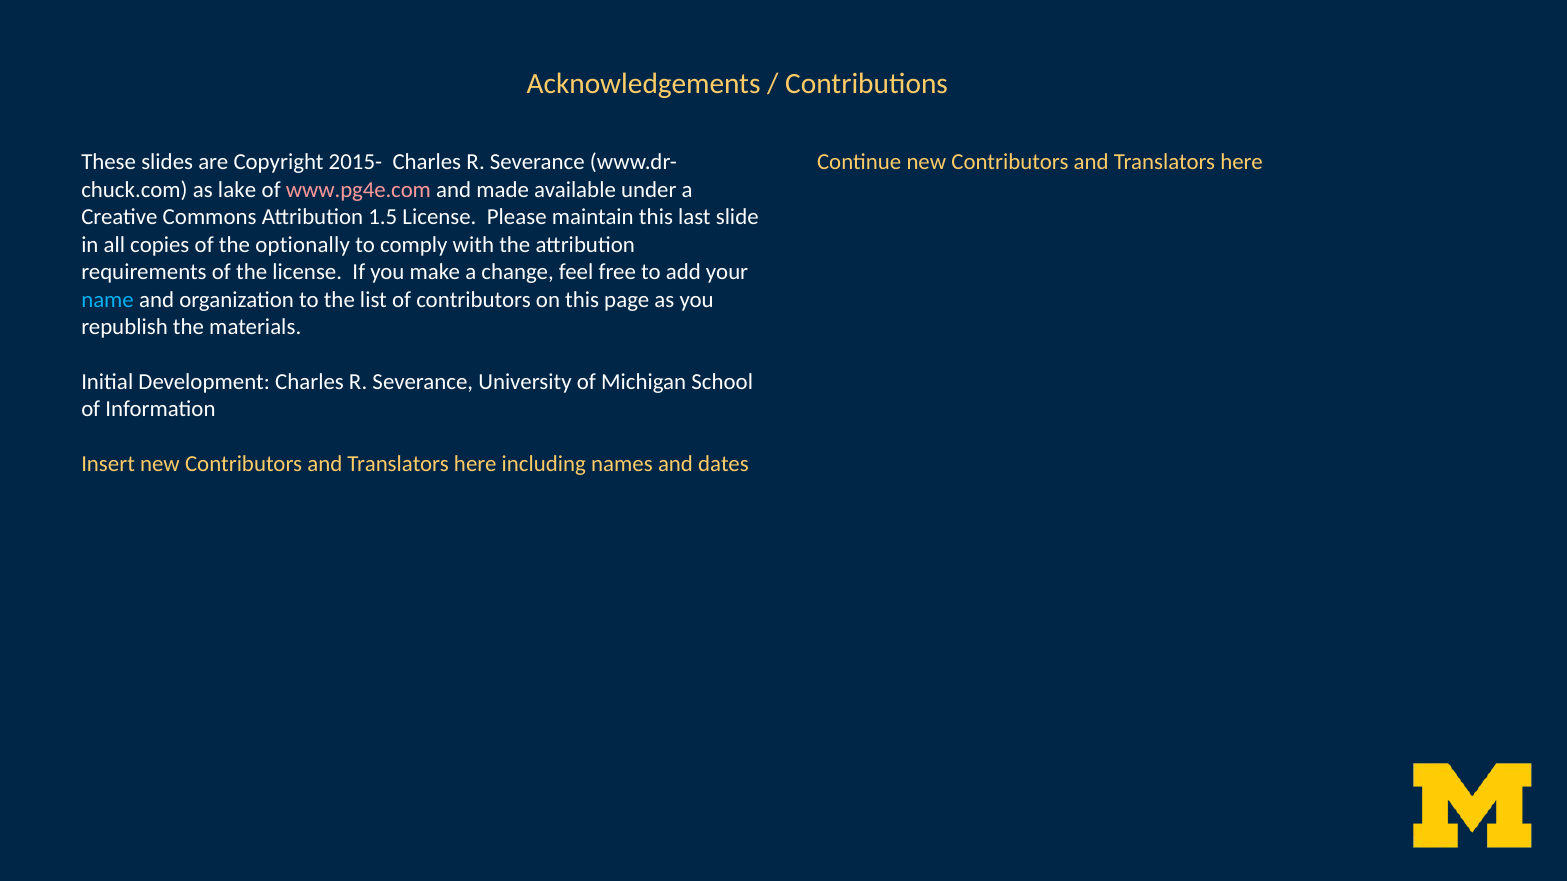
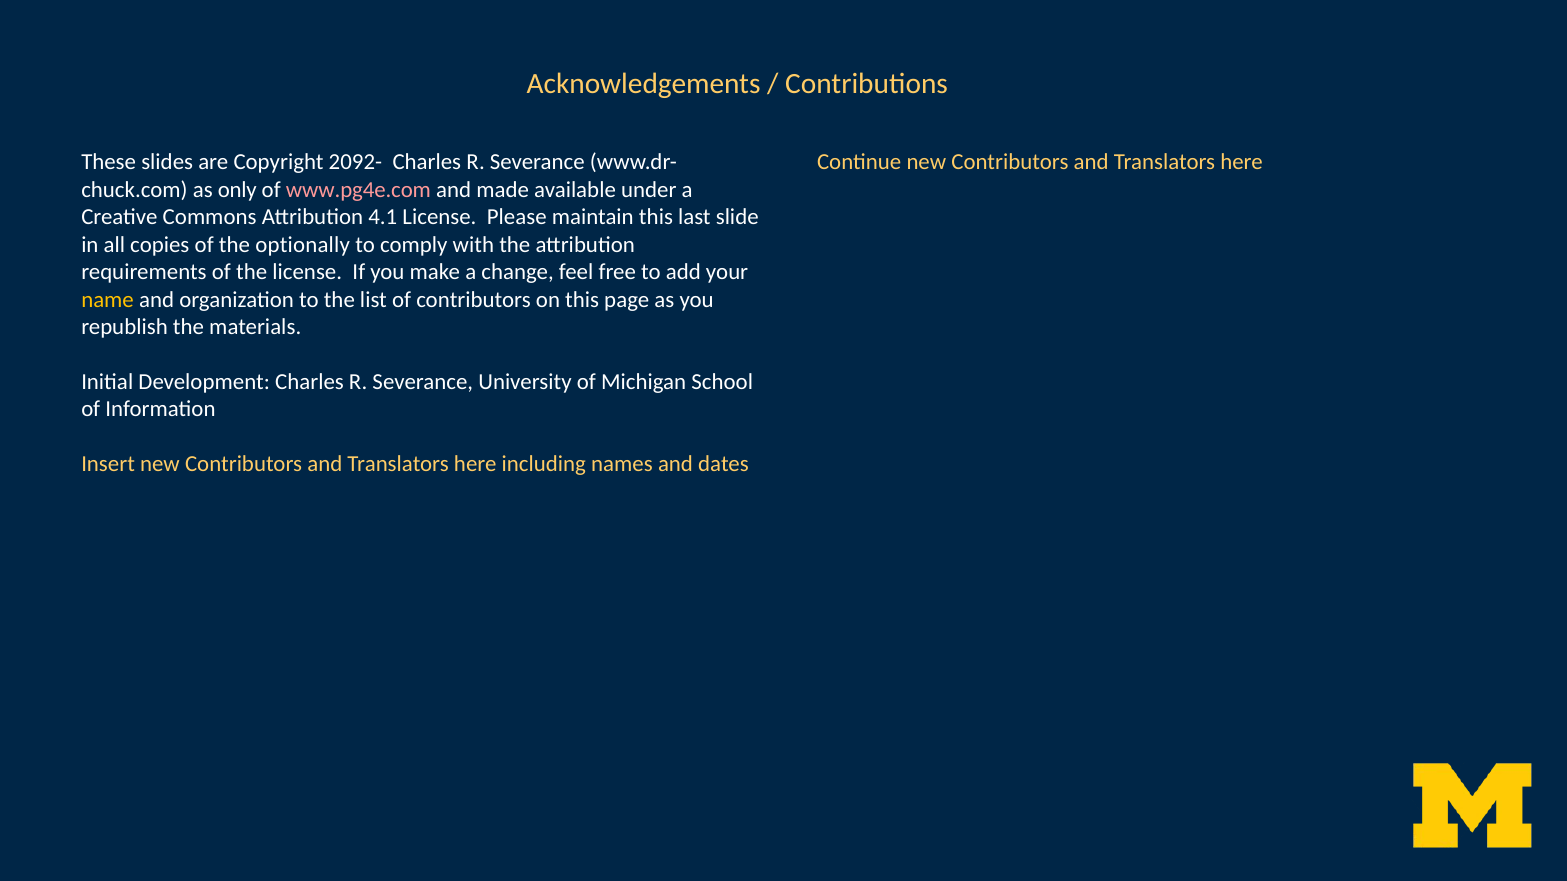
2015-: 2015- -> 2092-
lake: lake -> only
1.5: 1.5 -> 4.1
name colour: light blue -> yellow
